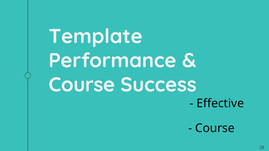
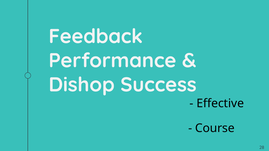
Template: Template -> Feedback
Course at (82, 85): Course -> Dishop
